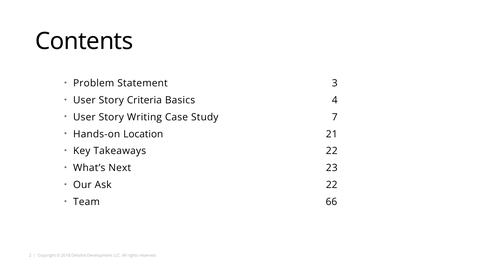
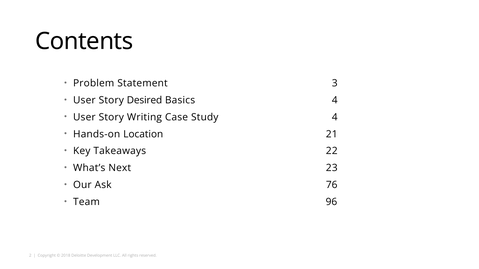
Criteria: Criteria -> Desired
Study 7: 7 -> 4
Ask 22: 22 -> 76
66: 66 -> 96
